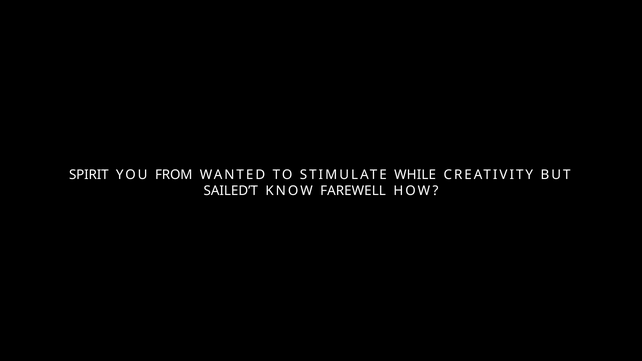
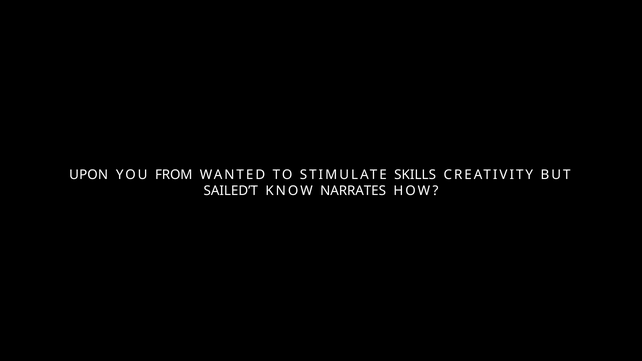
SPIRIT: SPIRIT -> UPON
WHILE: WHILE -> SKILLS
FAREWELL: FAREWELL -> NARRATES
